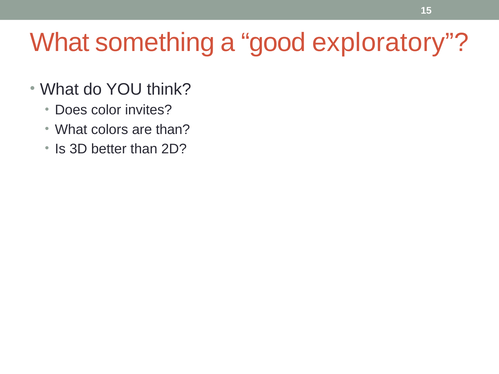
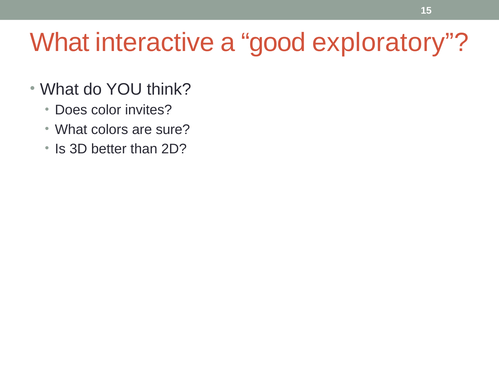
something: something -> interactive
are than: than -> sure
